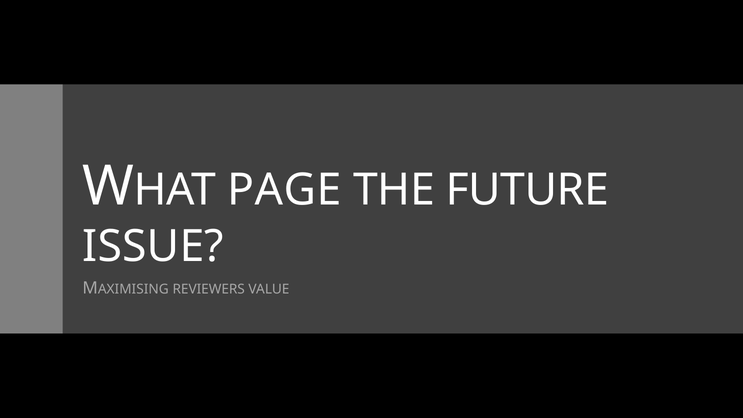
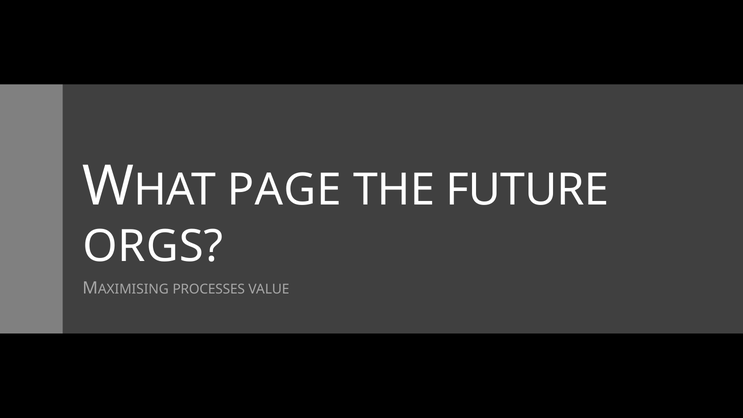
ISSUE: ISSUE -> ORGS
REVIEWERS: REVIEWERS -> PROCESSES
